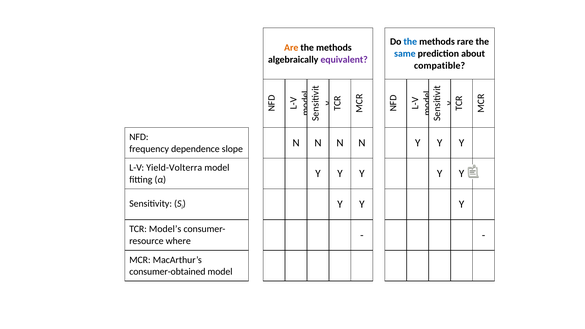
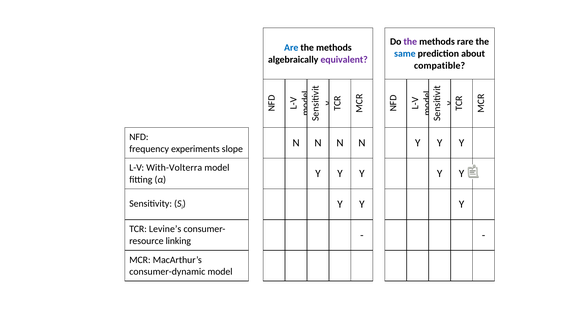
the at (410, 42) colour: blue -> purple
Are colour: orange -> blue
dependence: dependence -> experiments
Yield-Volterra: Yield-Volterra -> With-Volterra
Model’s: Model’s -> Levine’s
where: where -> linking
consumer-obtained: consumer-obtained -> consumer-dynamic
